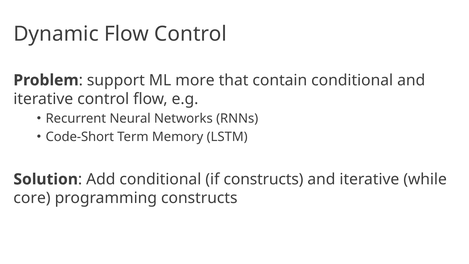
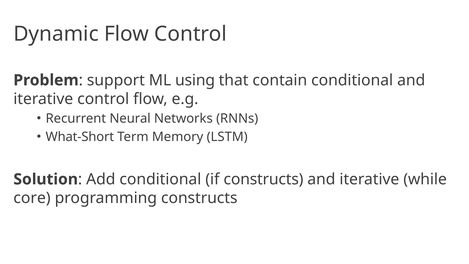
more: more -> using
Code-Short: Code-Short -> What-Short
